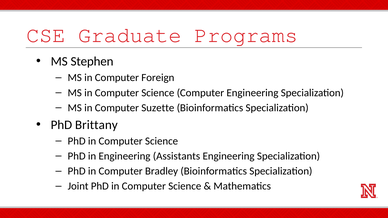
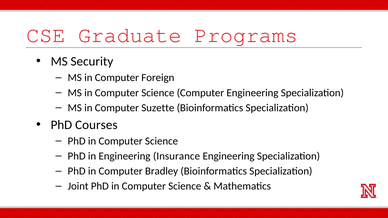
Stephen: Stephen -> Security
Brittany: Brittany -> Courses
Assistants: Assistants -> Insurance
